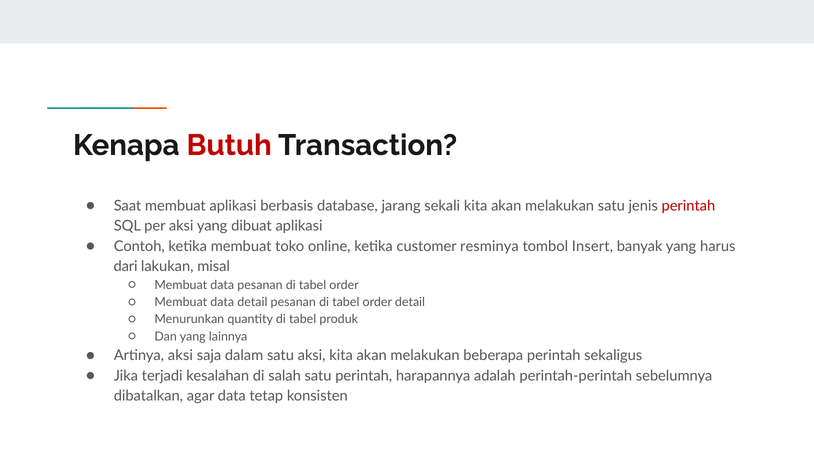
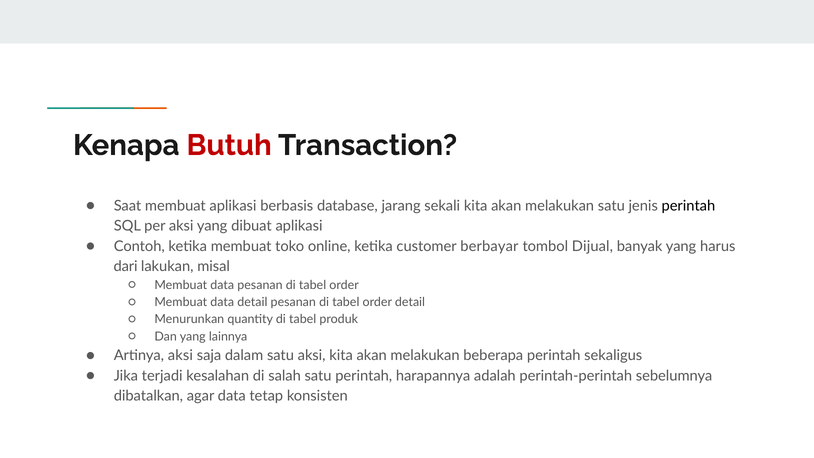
perintah at (688, 206) colour: red -> black
resminya: resminya -> berbayar
Insert: Insert -> Dijual
